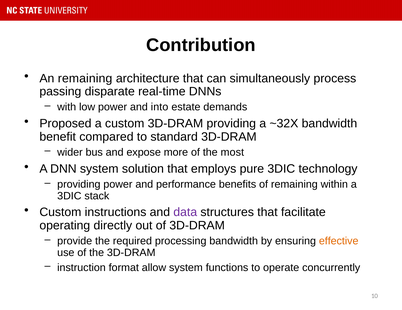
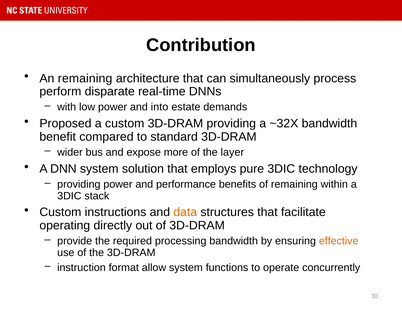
passing: passing -> perform
most: most -> layer
data colour: purple -> orange
